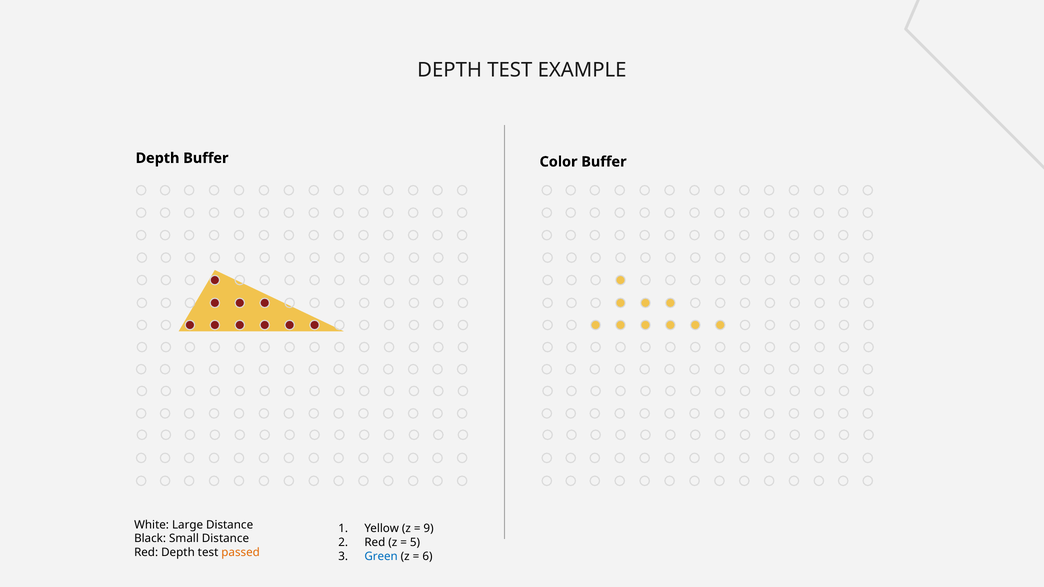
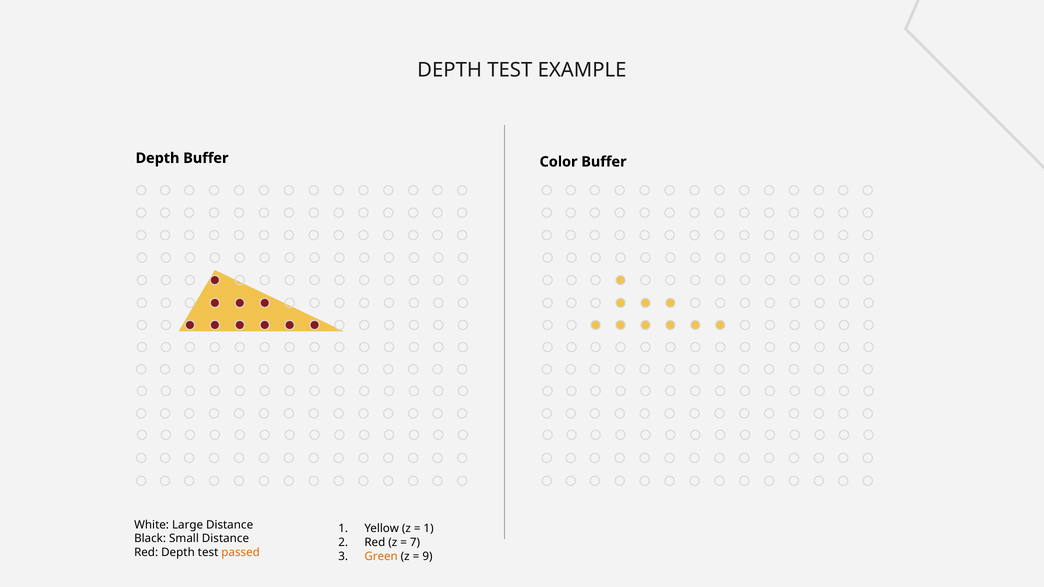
9 at (429, 529): 9 -> 1
5: 5 -> 7
Green colour: blue -> orange
6: 6 -> 9
